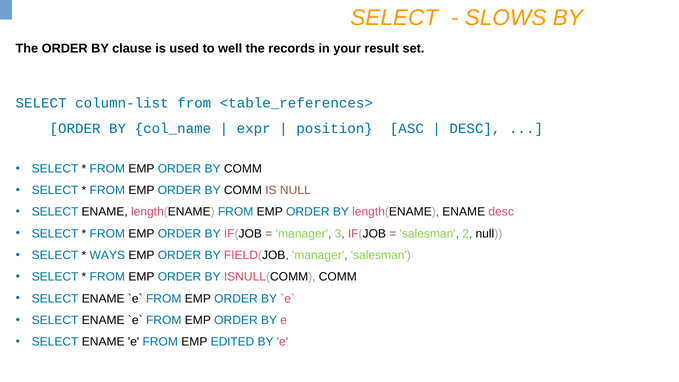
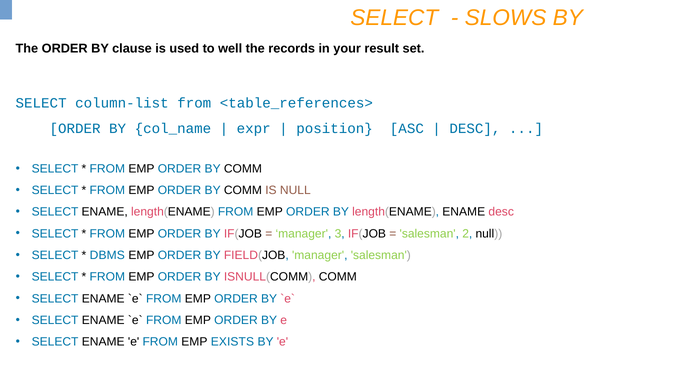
WAYS: WAYS -> DBMS
EDITED: EDITED -> EXISTS
